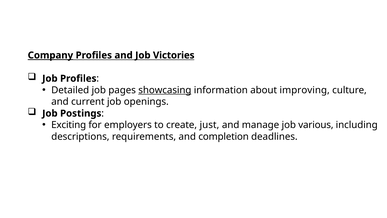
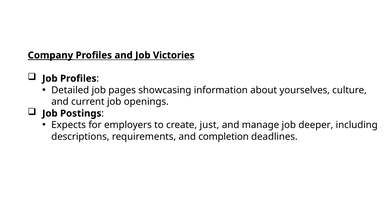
showcasing underline: present -> none
improving: improving -> yourselves
Exciting: Exciting -> Expects
various: various -> deeper
